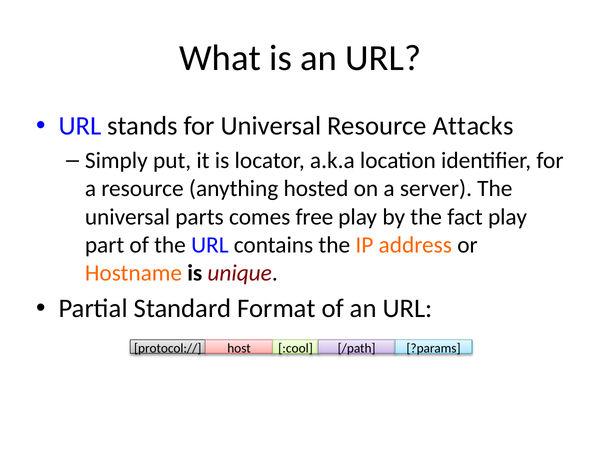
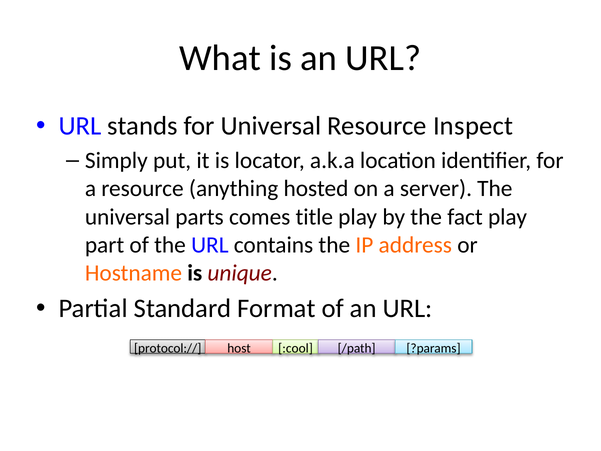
Attacks: Attacks -> Inspect
free: free -> title
